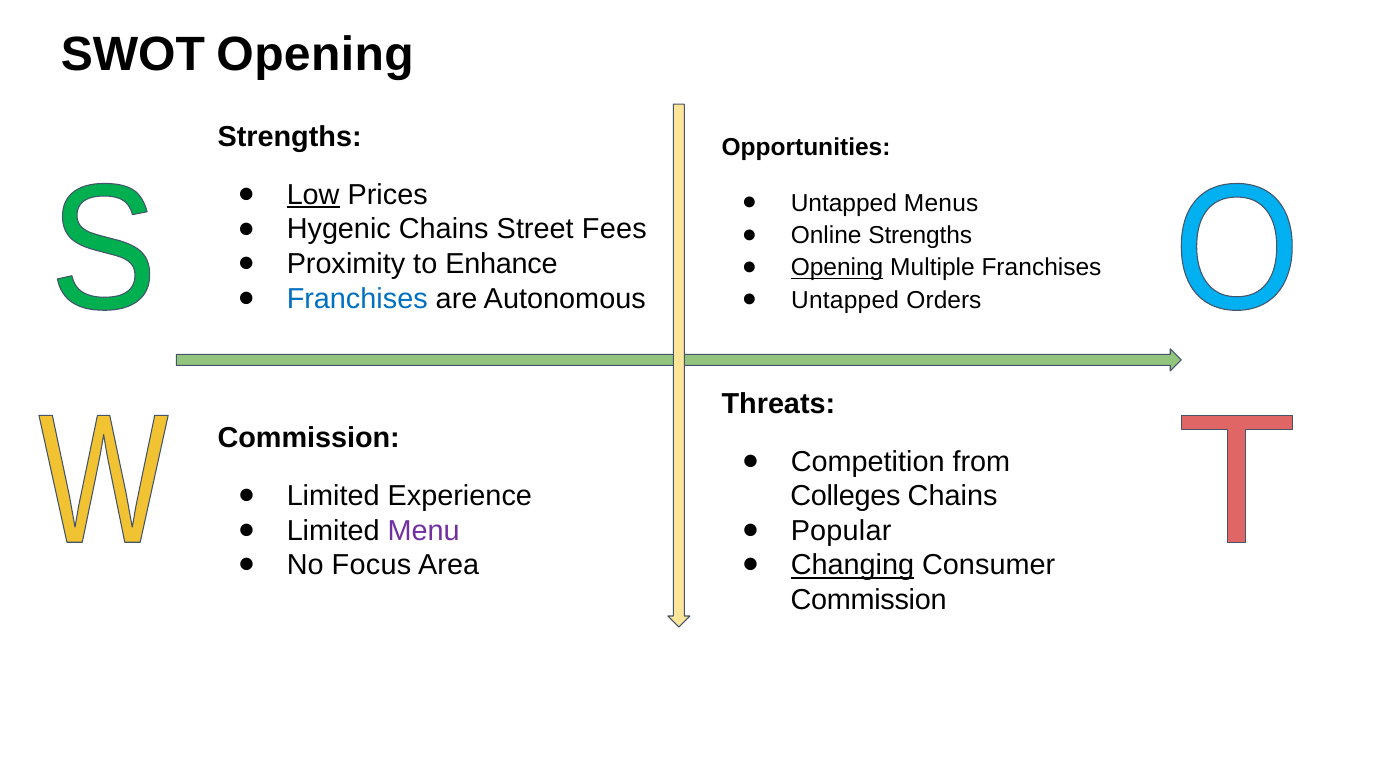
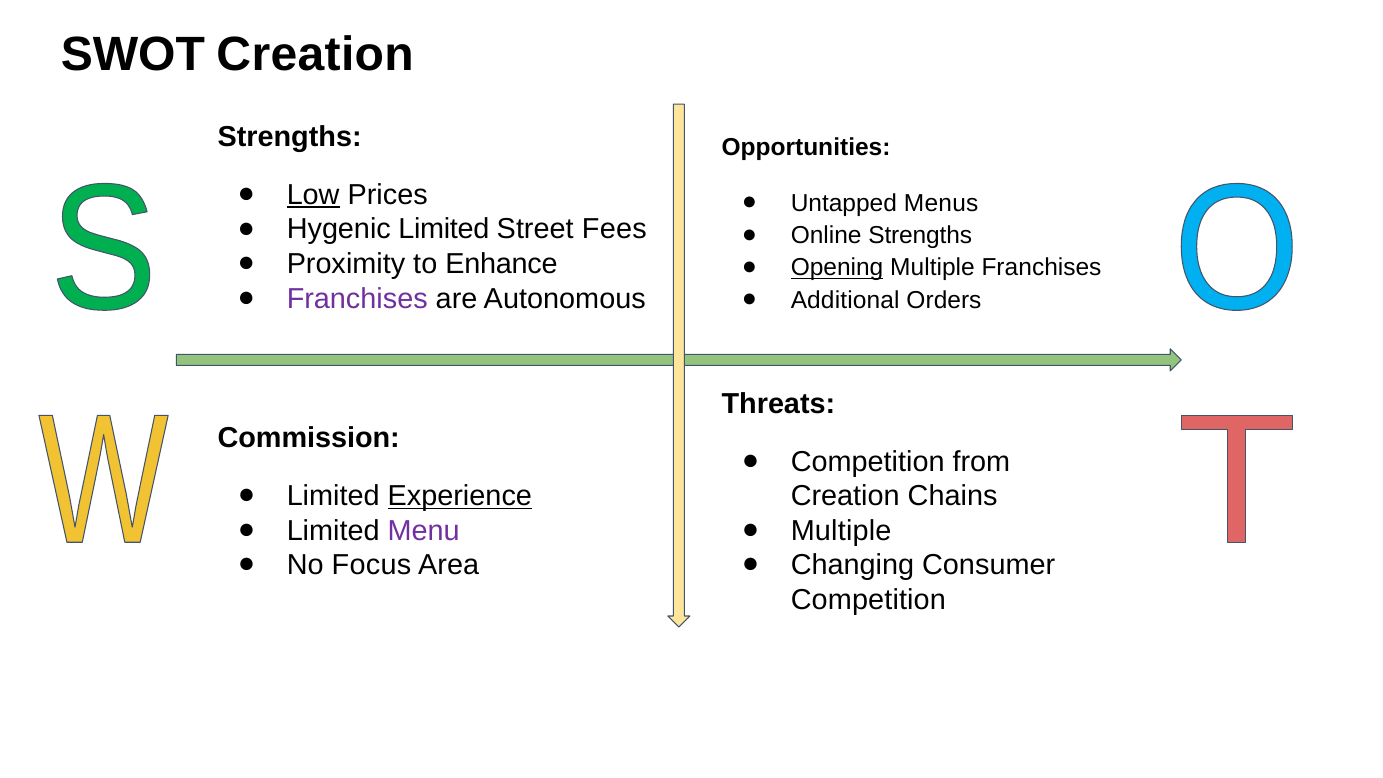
SWOT Opening: Opening -> Creation
Hygenic Chains: Chains -> Limited
Franchises at (357, 299) colour: blue -> purple
Untapped at (845, 300): Untapped -> Additional
Experience underline: none -> present
Colleges at (845, 496): Colleges -> Creation
Popular at (841, 531): Popular -> Multiple
Changing underline: present -> none
Commission at (869, 600): Commission -> Competition
